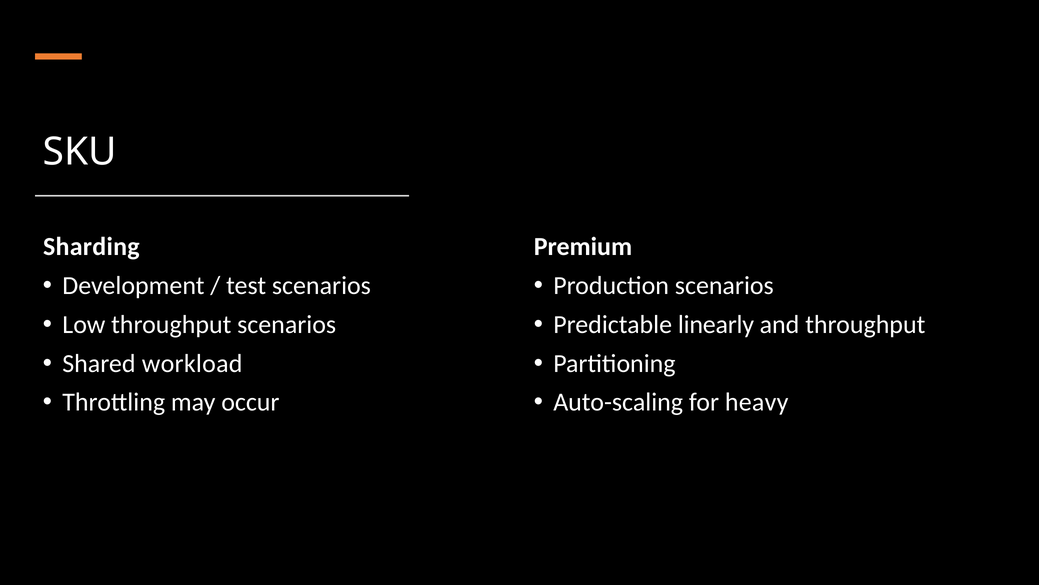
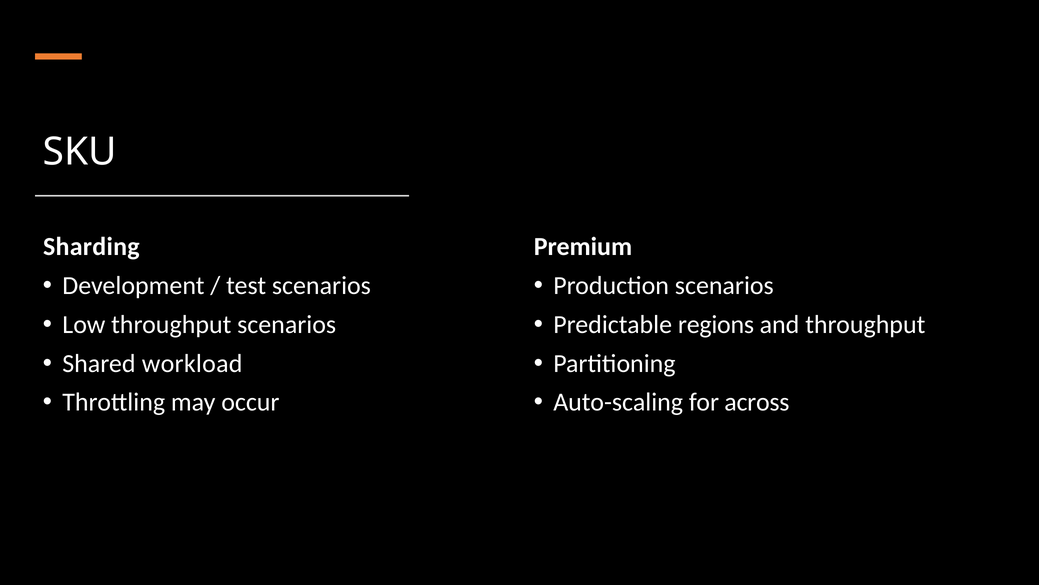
linearly: linearly -> regions
heavy: heavy -> across
